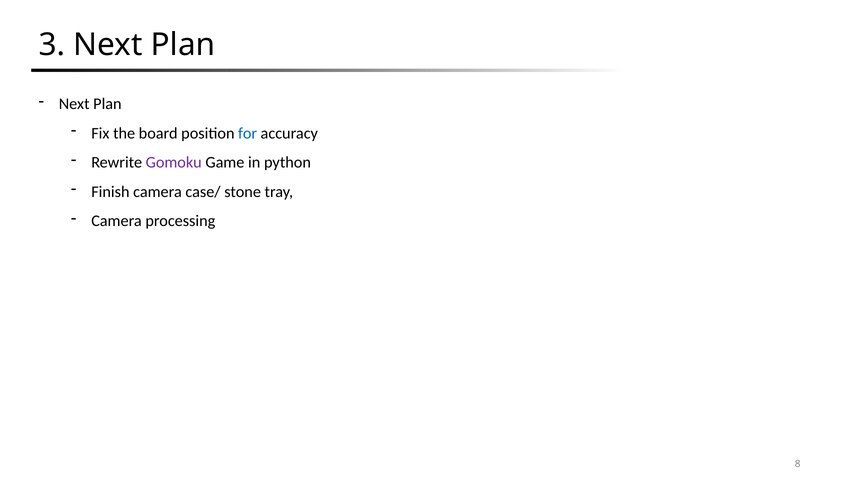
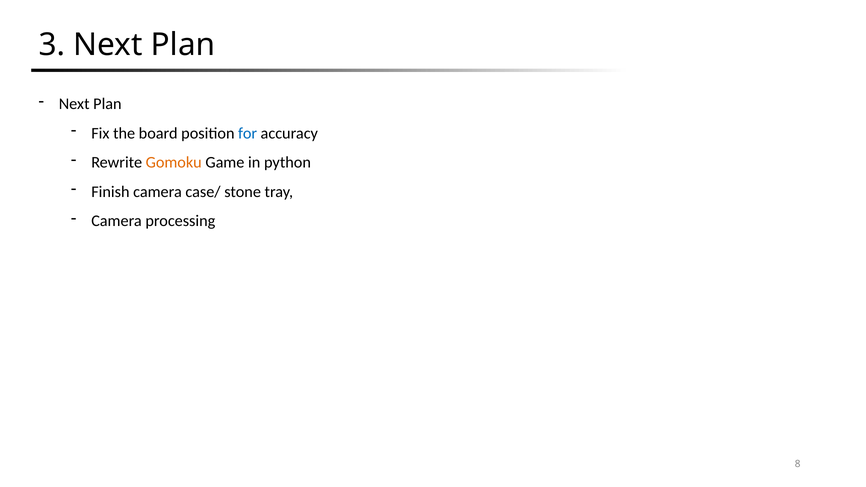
Gomoku colour: purple -> orange
